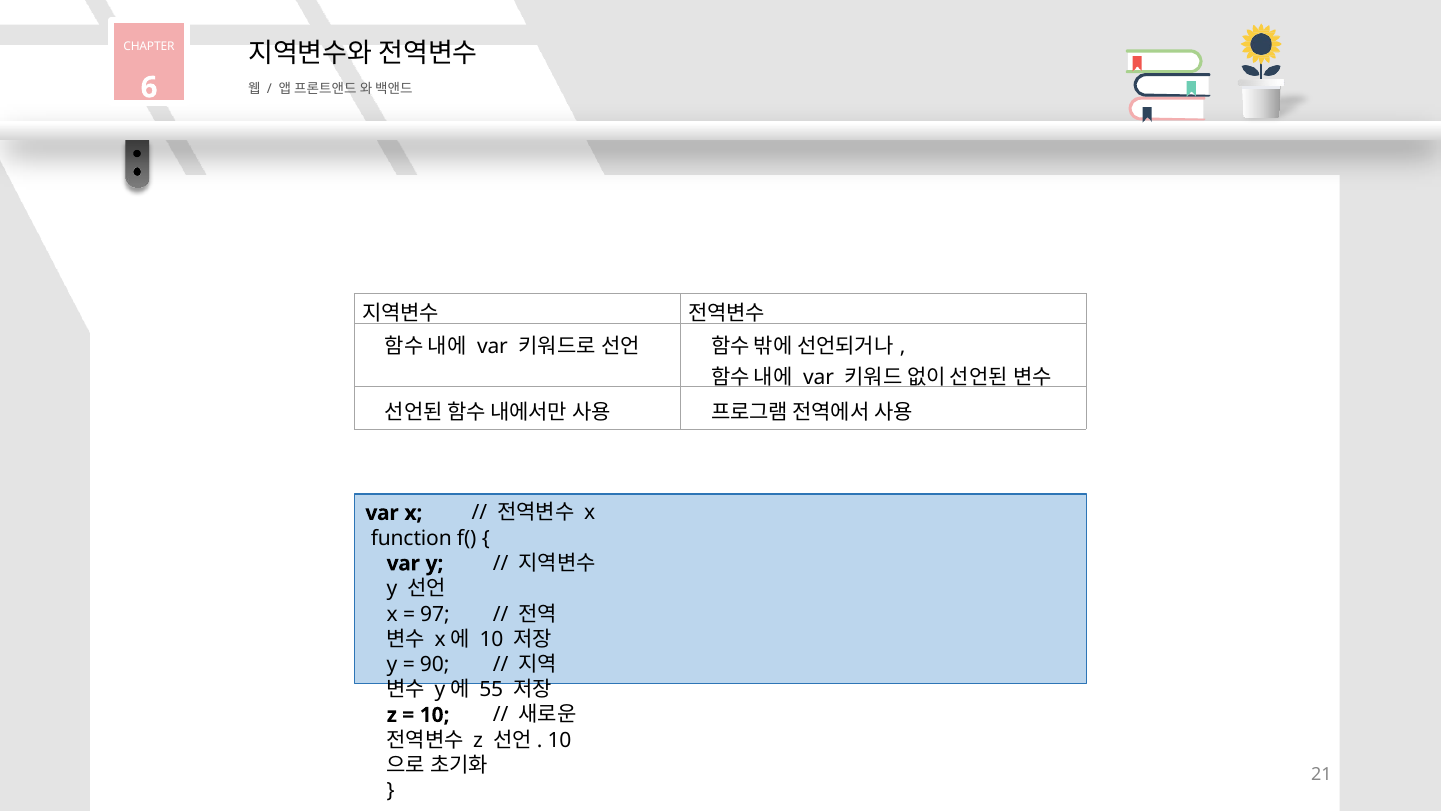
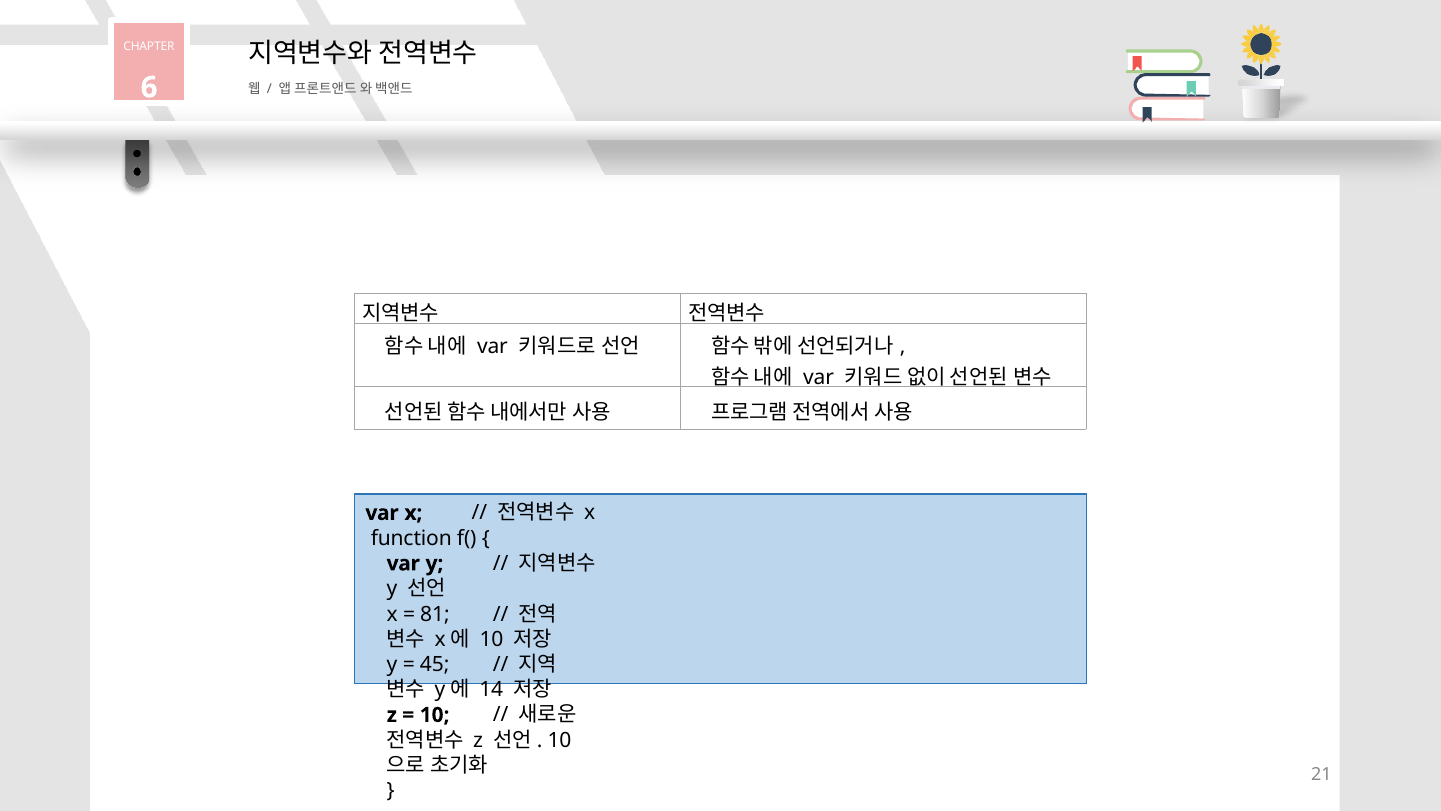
97: 97 -> 81
90: 90 -> 45
55: 55 -> 14
